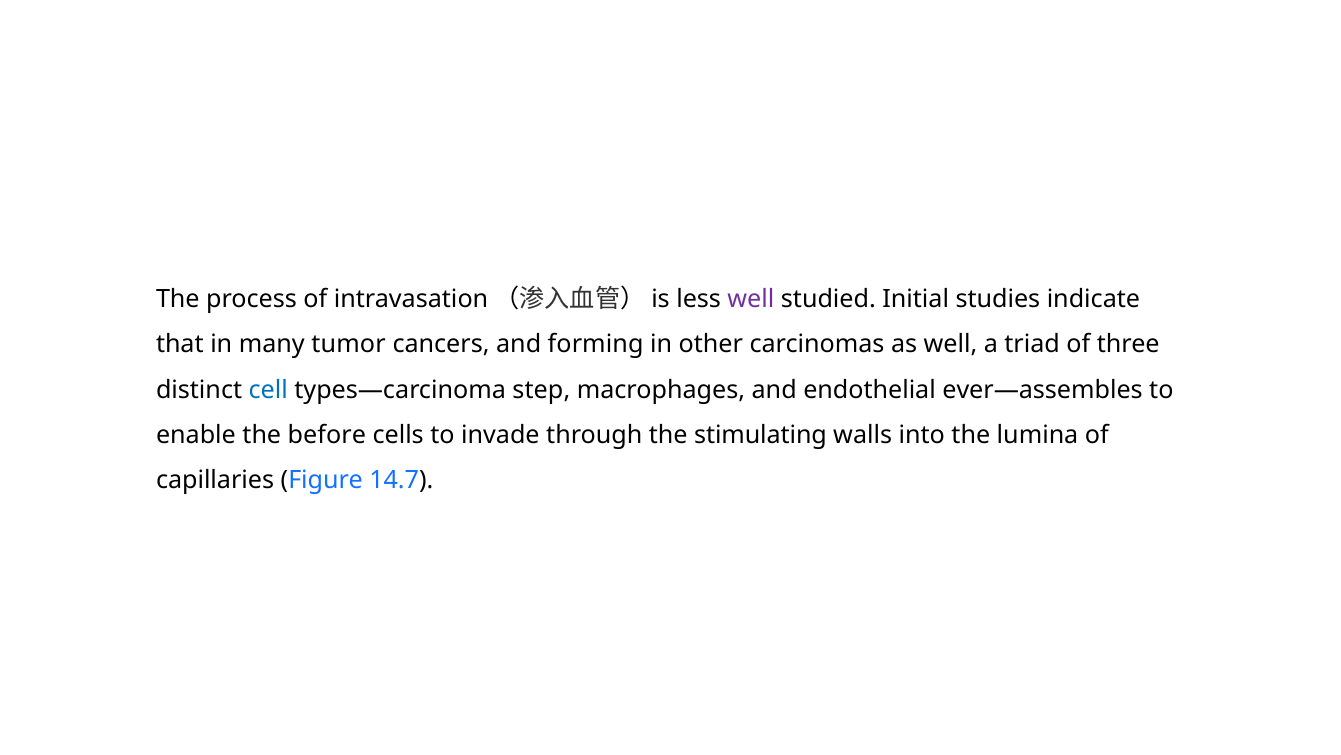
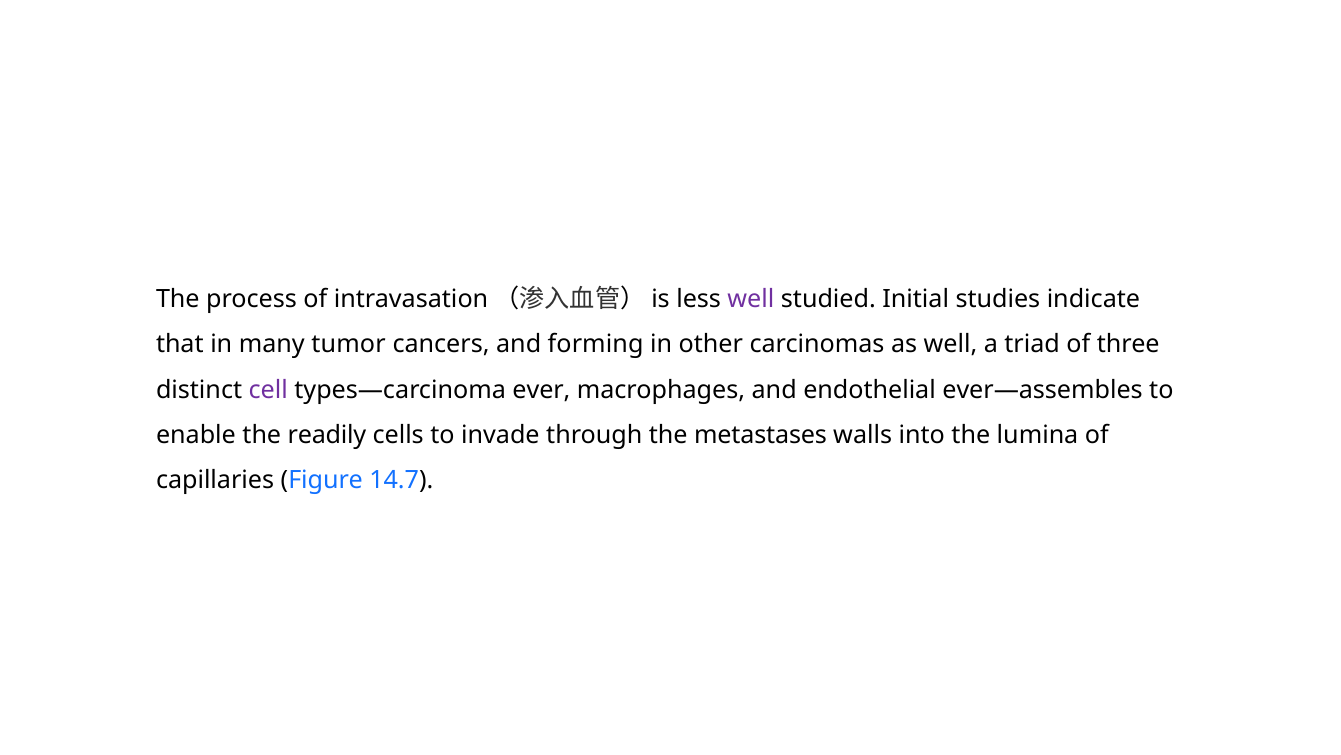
cell colour: blue -> purple
step: step -> ever
before: before -> readily
stimulating: stimulating -> metastases
